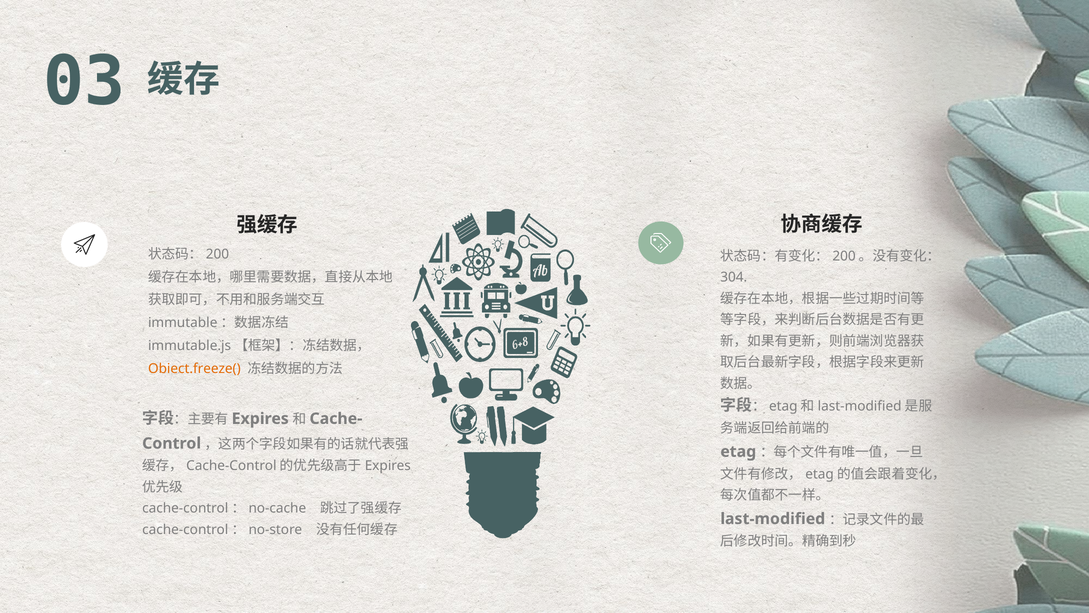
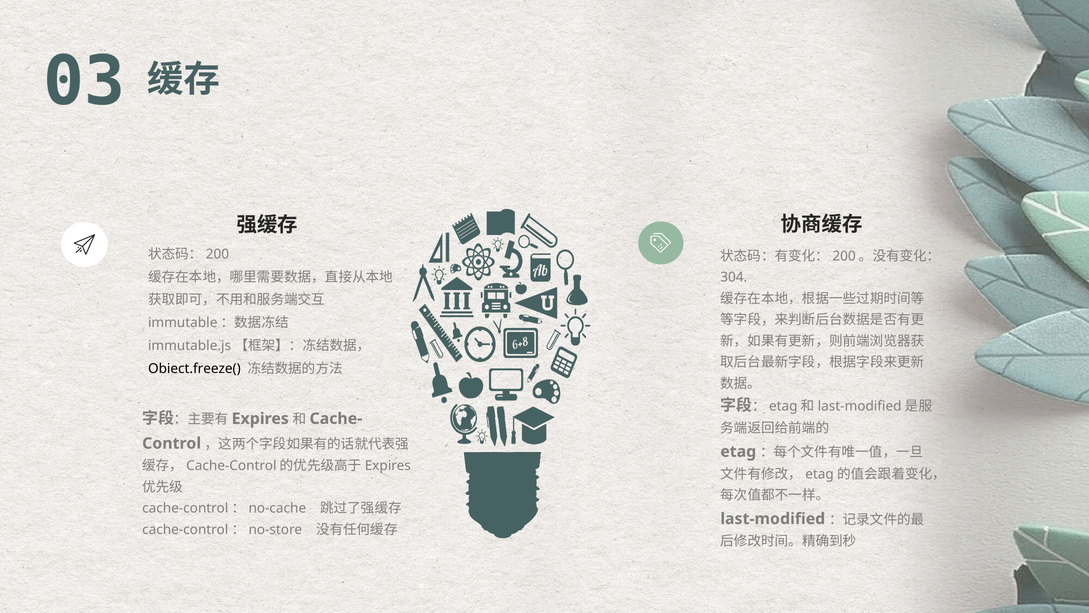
Obiect.freeze( colour: orange -> black
